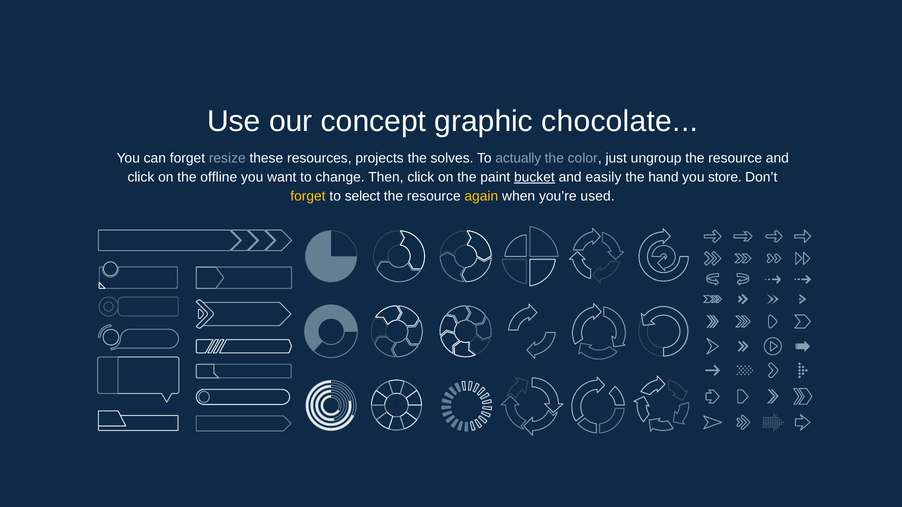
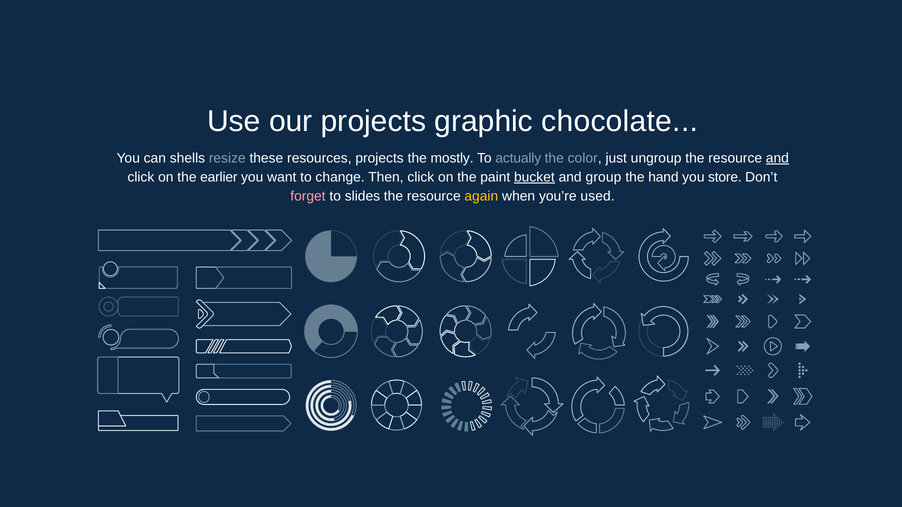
our concept: concept -> projects
can forget: forget -> shells
solves: solves -> mostly
and at (777, 158) underline: none -> present
offline: offline -> earlier
easily: easily -> group
forget at (308, 196) colour: yellow -> pink
select: select -> slides
